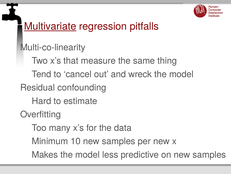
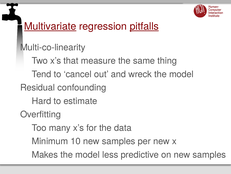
pitfalls underline: none -> present
